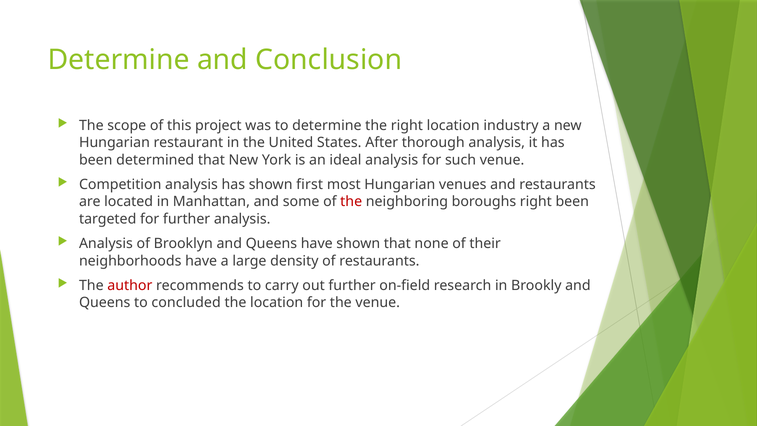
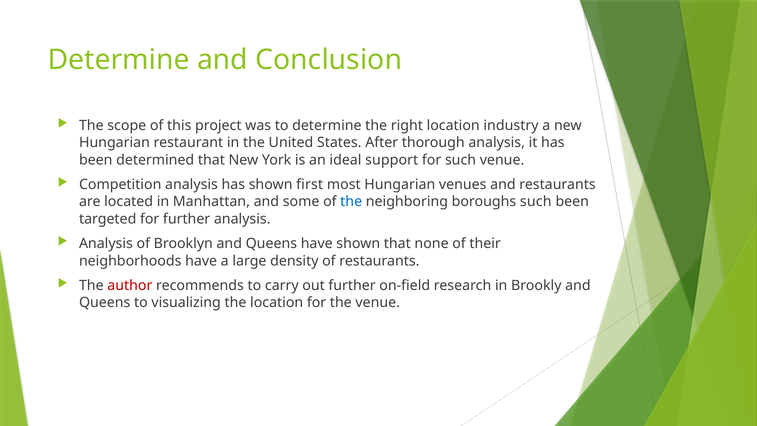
ideal analysis: analysis -> support
the at (351, 202) colour: red -> blue
boroughs right: right -> such
concluded: concluded -> visualizing
